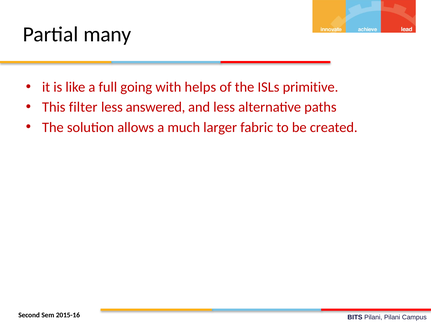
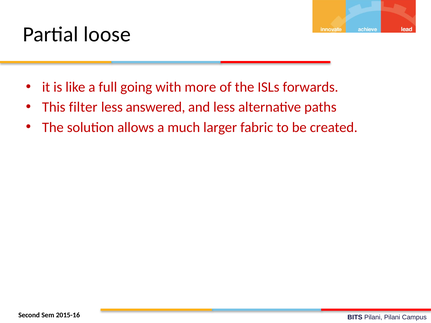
many: many -> loose
helps: helps -> more
primitive: primitive -> forwards
